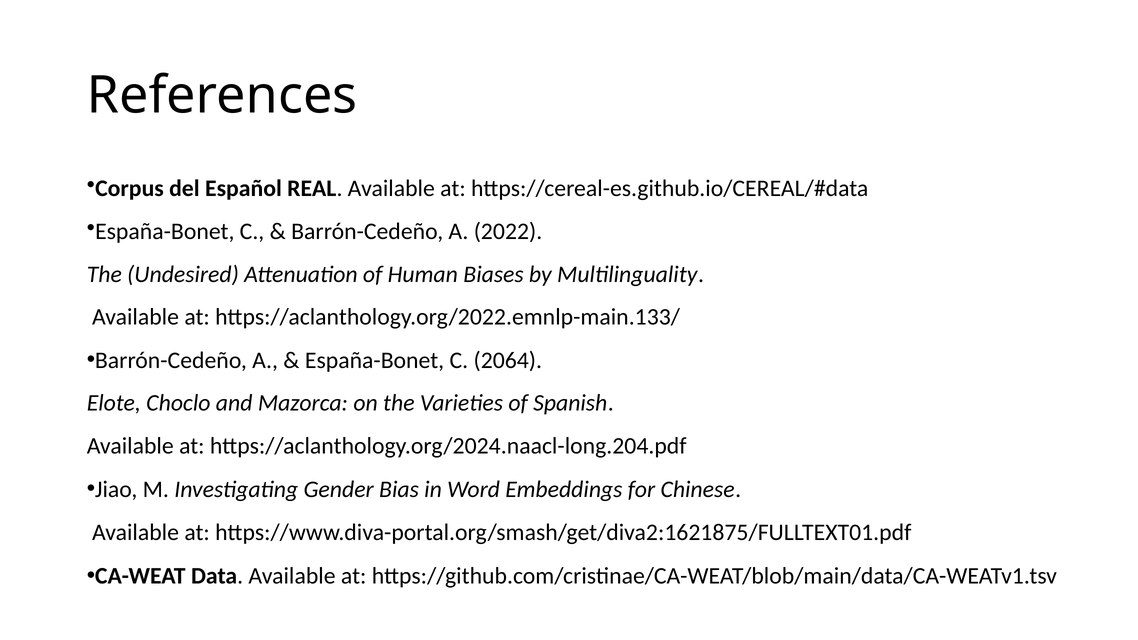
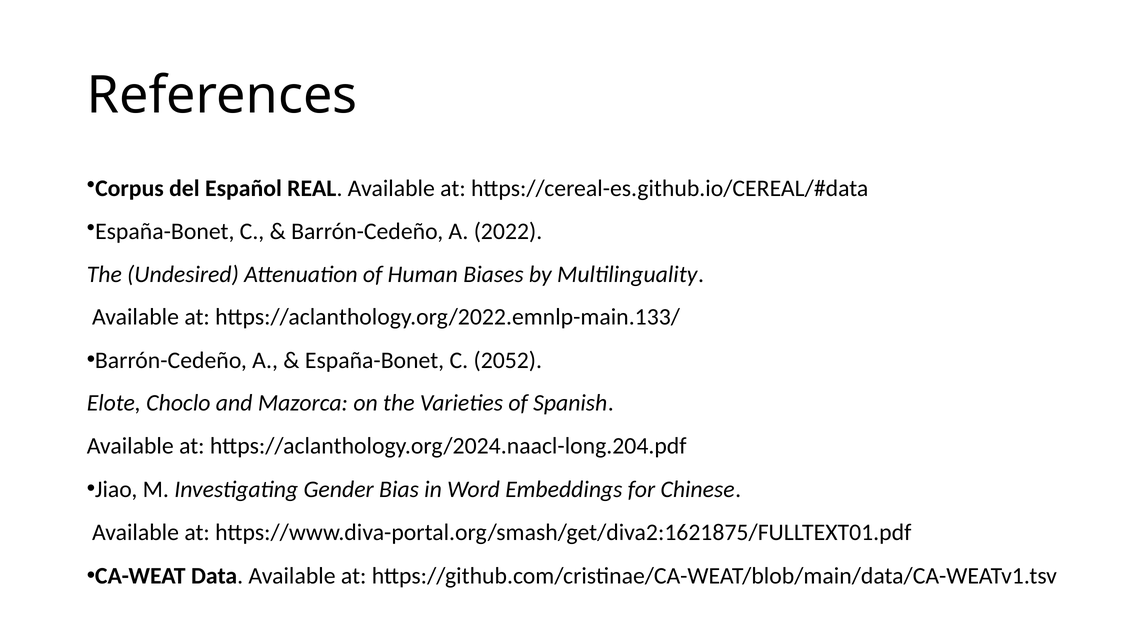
2064: 2064 -> 2052
